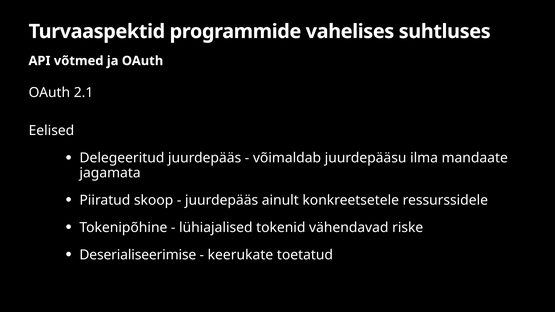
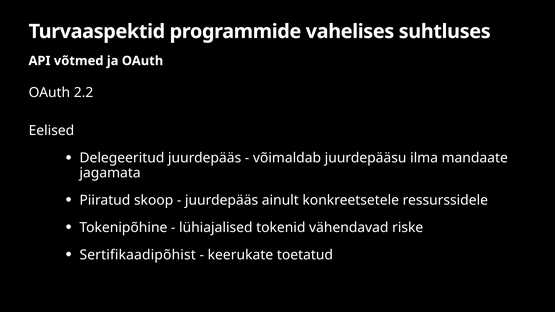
2.1: 2.1 -> 2.2
Deserialiseerimise: Deserialiseerimise -> Sertifikaadipõhist
